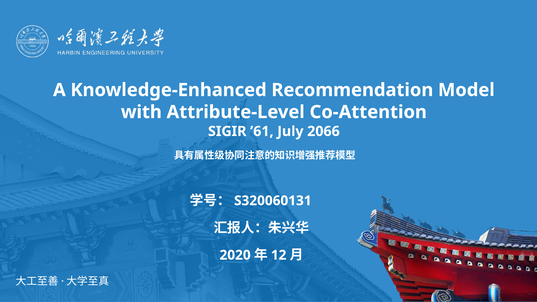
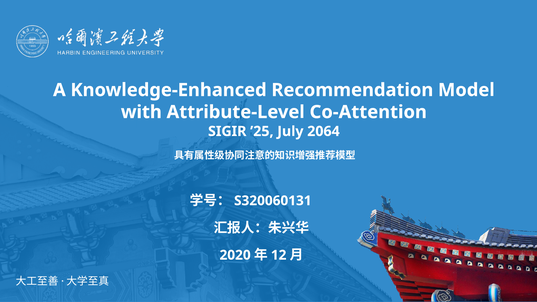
’61: ’61 -> ’25
2066: 2066 -> 2064
